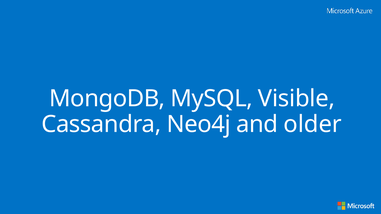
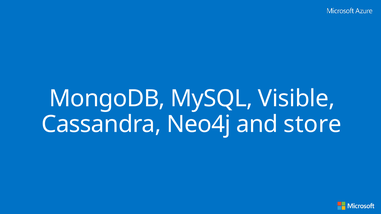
older: older -> store
